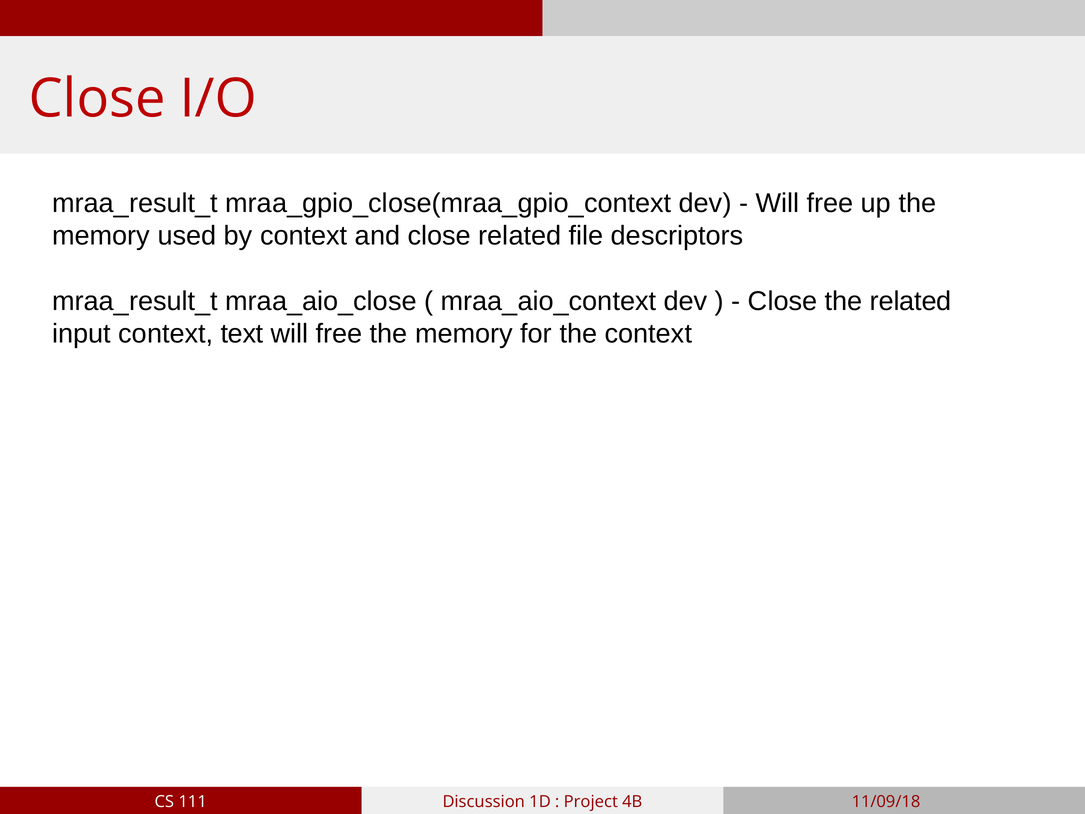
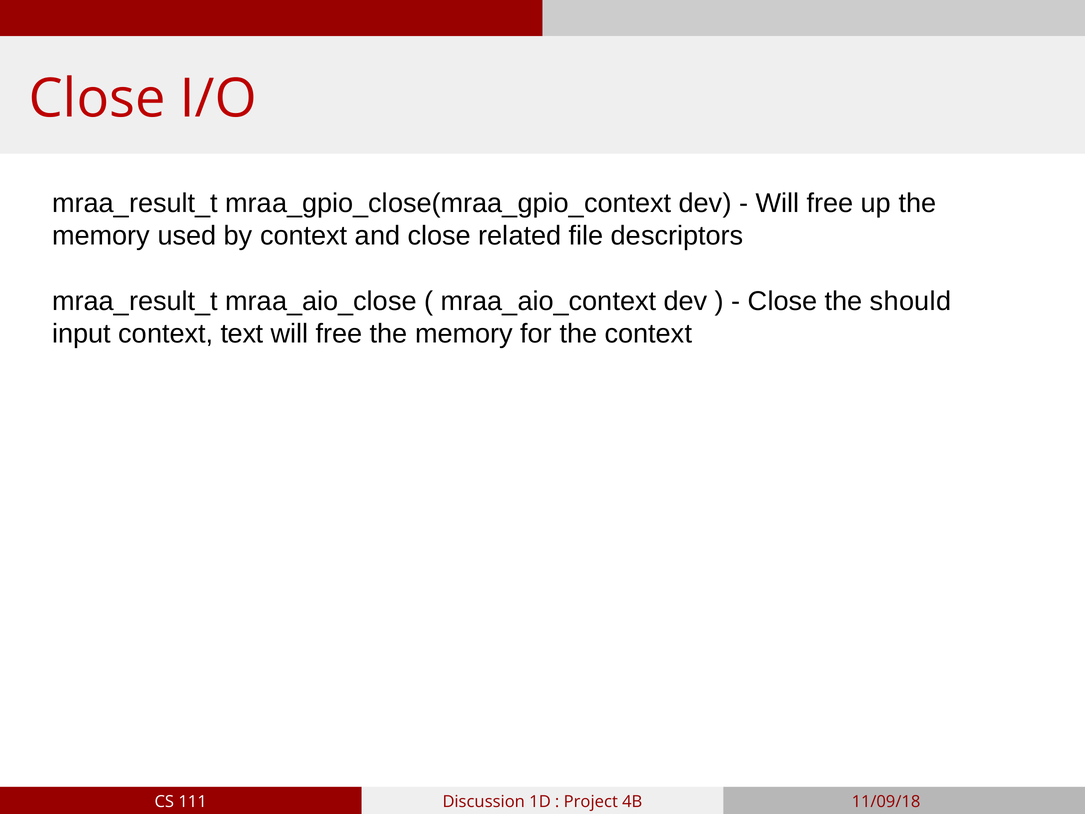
the related: related -> should
